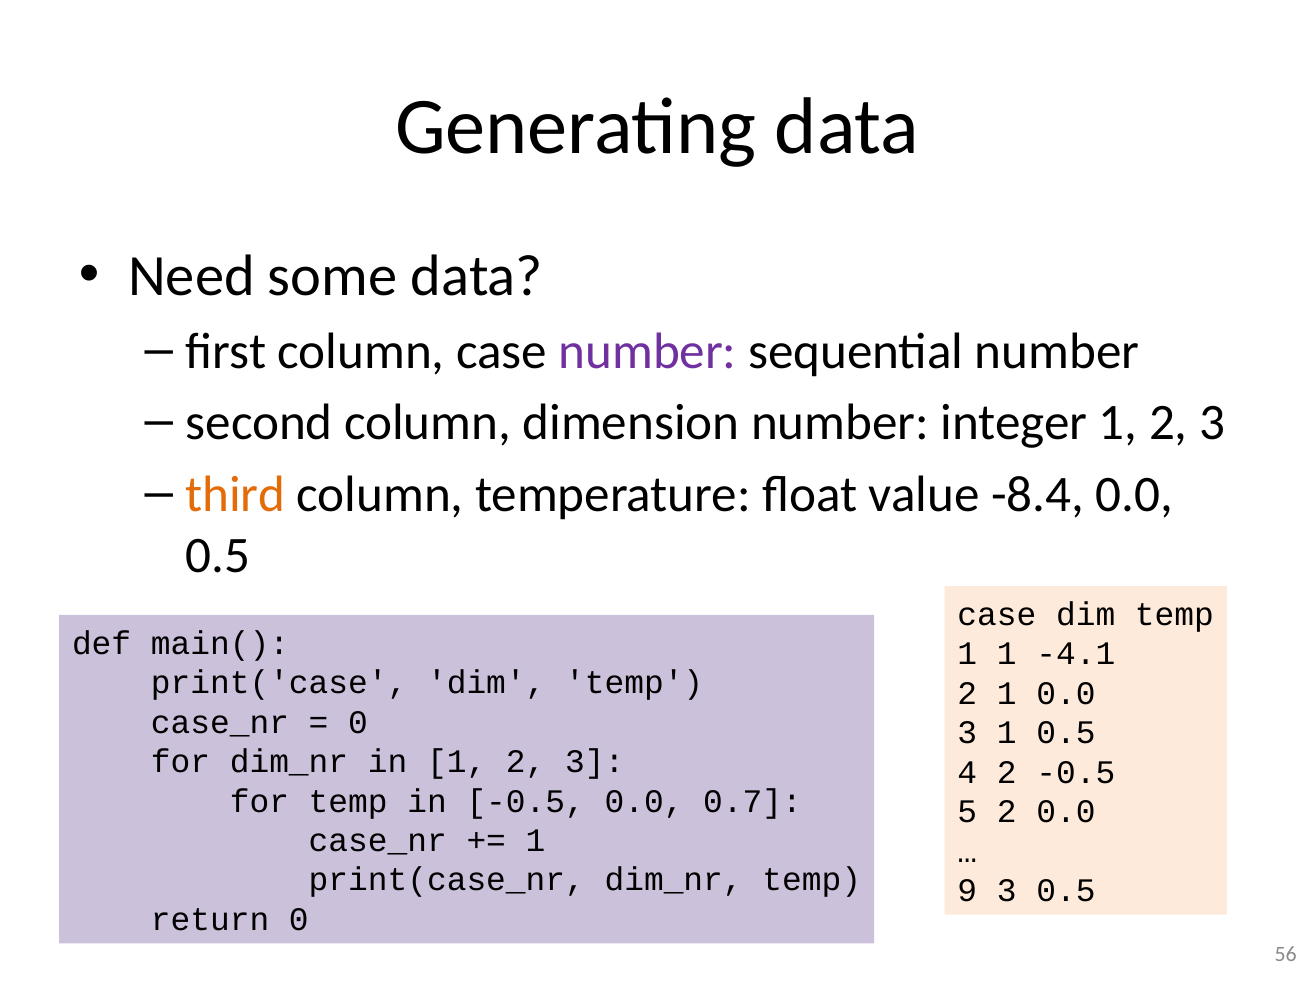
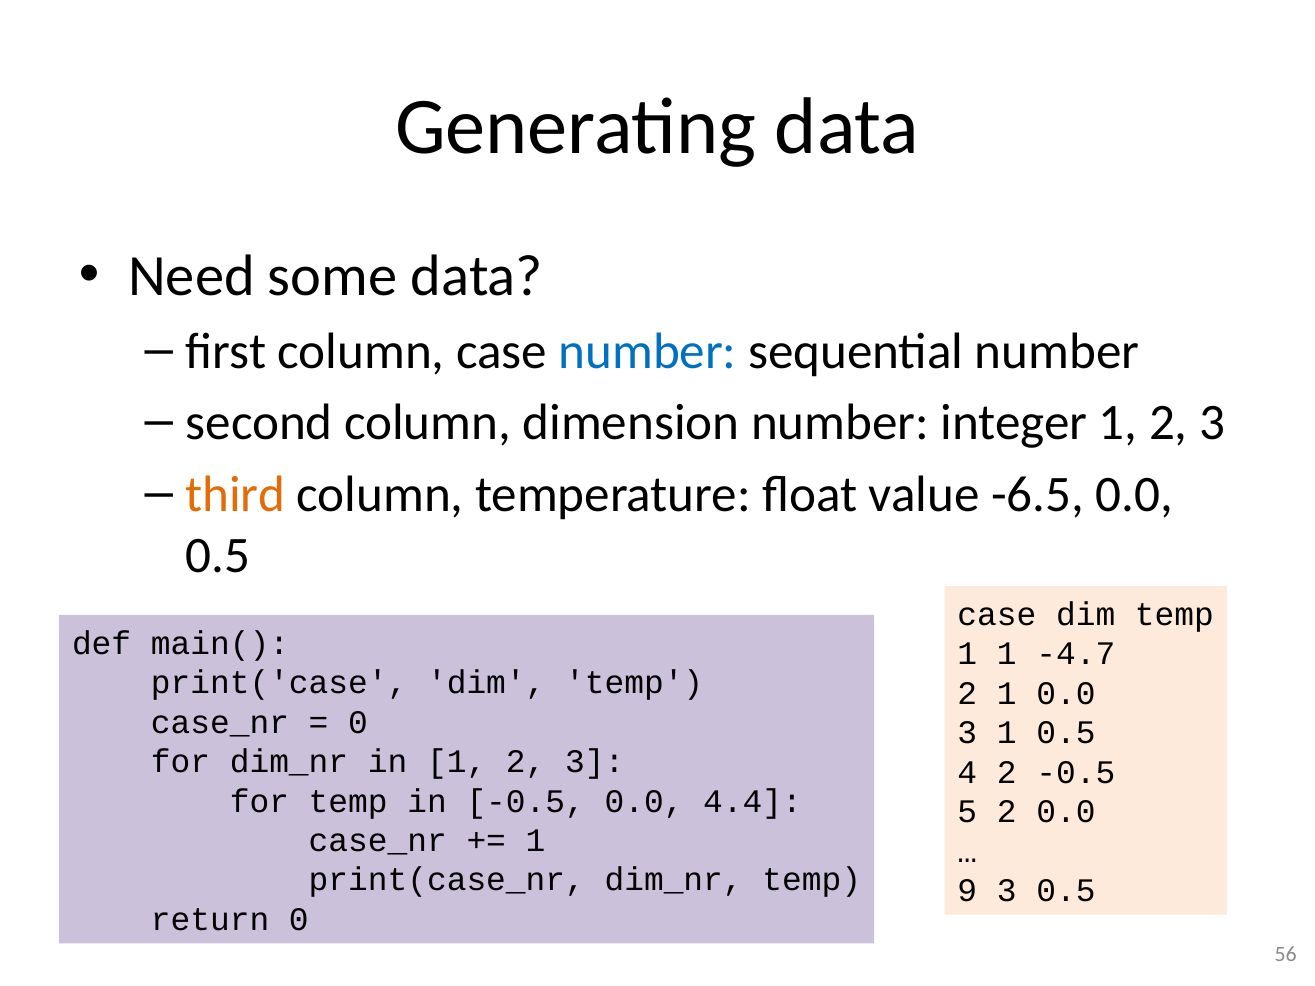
number at (648, 351) colour: purple -> blue
-8.4: -8.4 -> -6.5
-4.1: -4.1 -> -4.7
0.7: 0.7 -> 4.4
